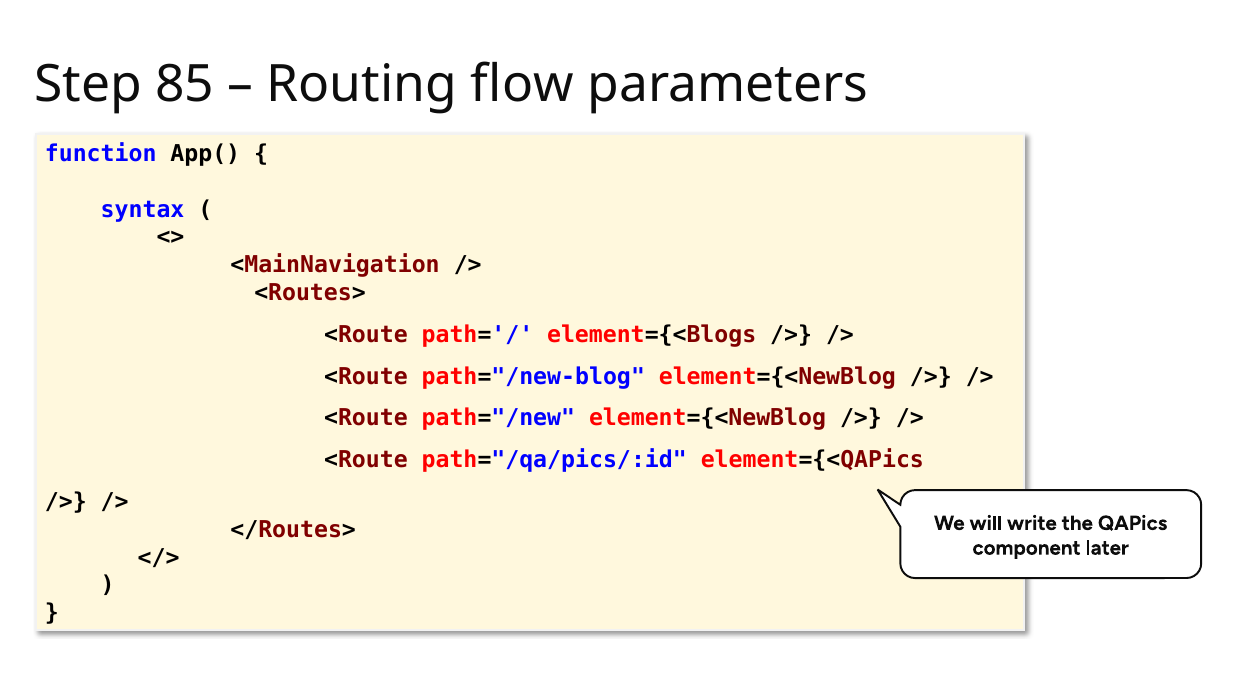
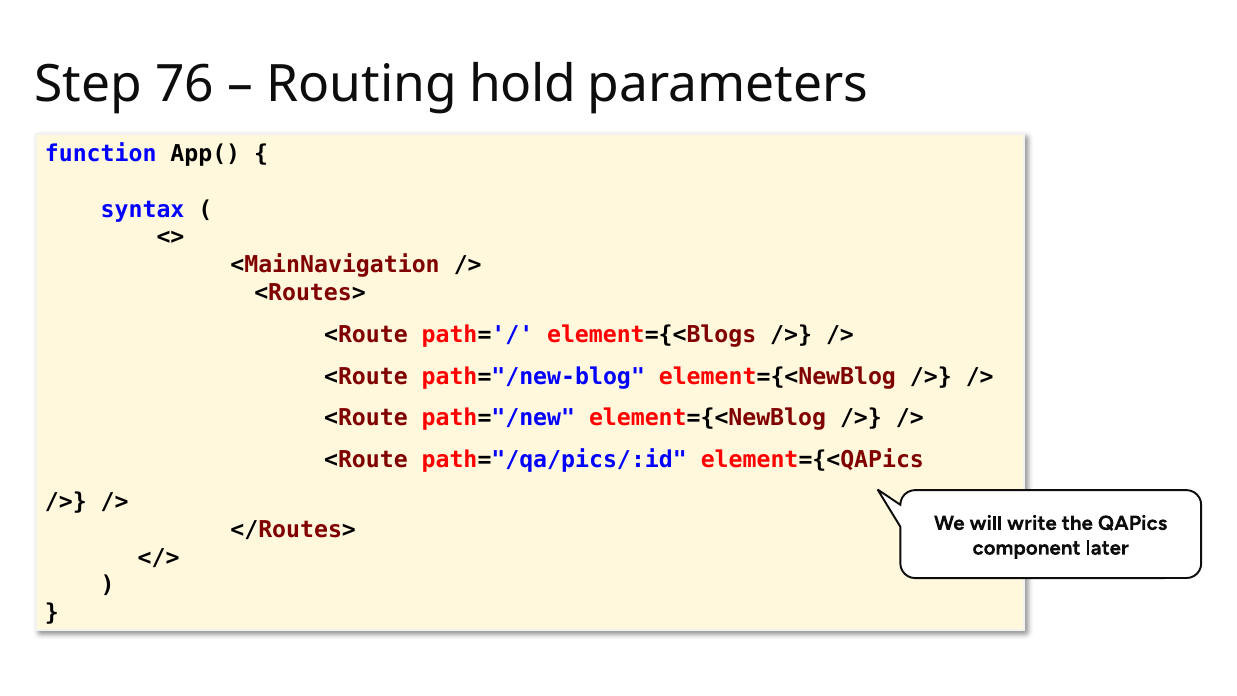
85: 85 -> 76
flow: flow -> hold
